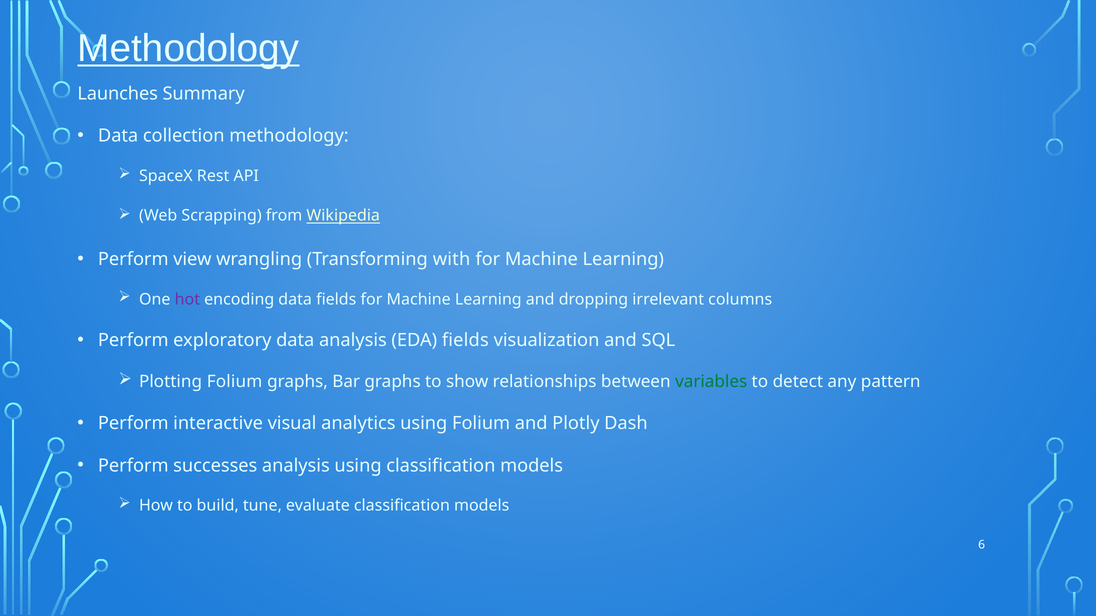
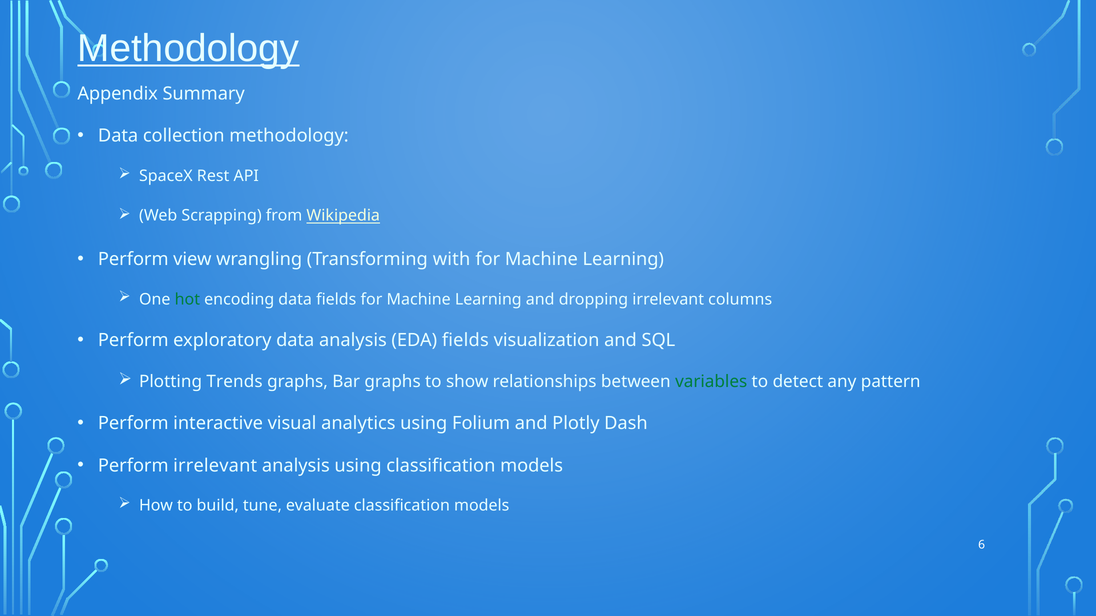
Launches: Launches -> Appendix
hot colour: purple -> green
Plotting Folium: Folium -> Trends
Perform successes: successes -> irrelevant
